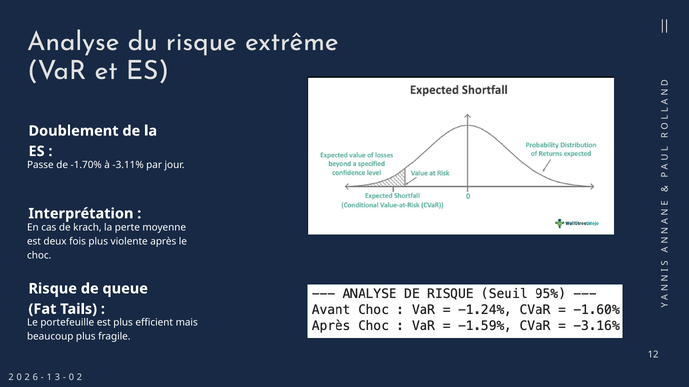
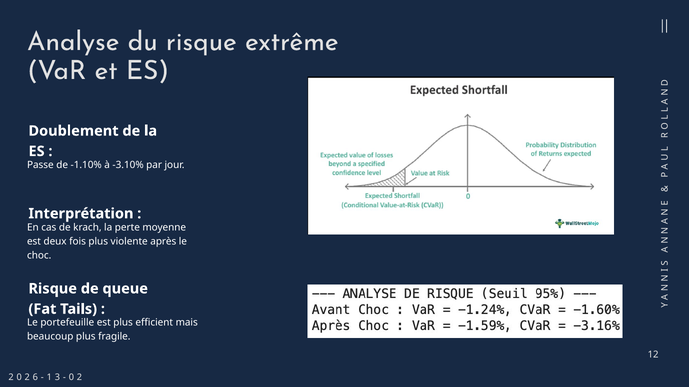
-1.70%: -1.70% -> -1.10%
-3.11%: -3.11% -> -3.10%
